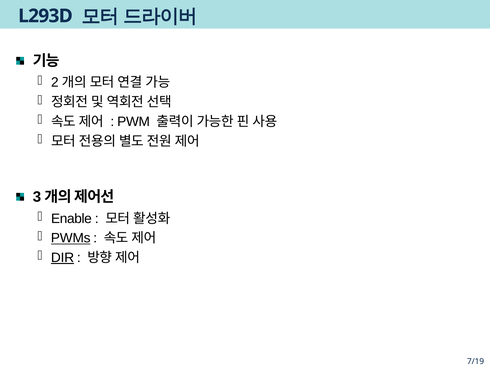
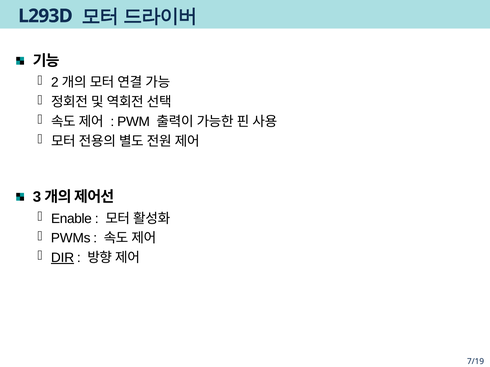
PWMs underline: present -> none
